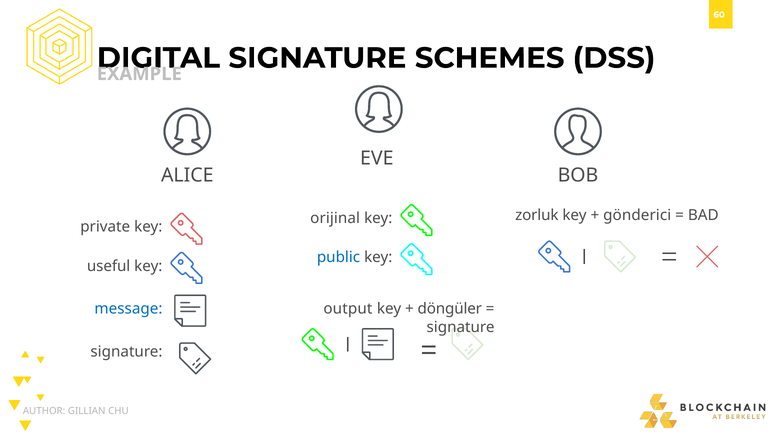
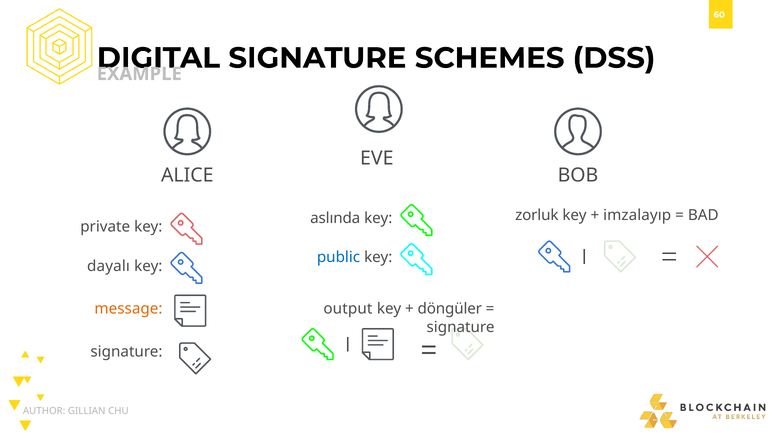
gönderici: gönderici -> imzalayıp
orijinal: orijinal -> aslında
useful: useful -> dayalı
message colour: blue -> orange
